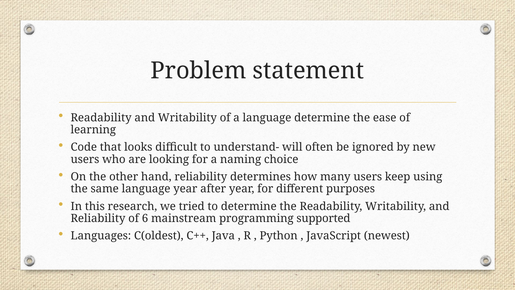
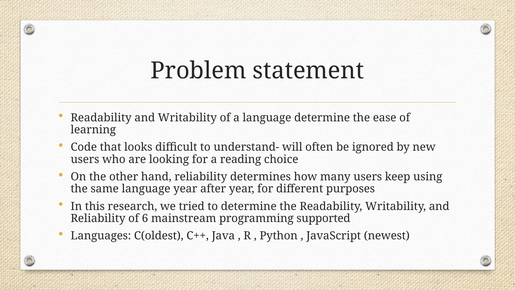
naming: naming -> reading
